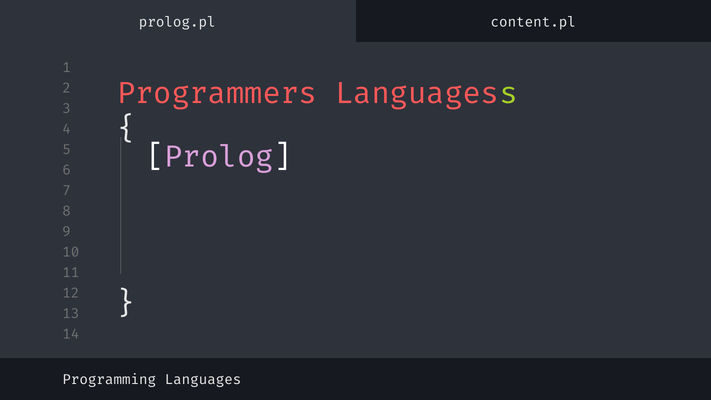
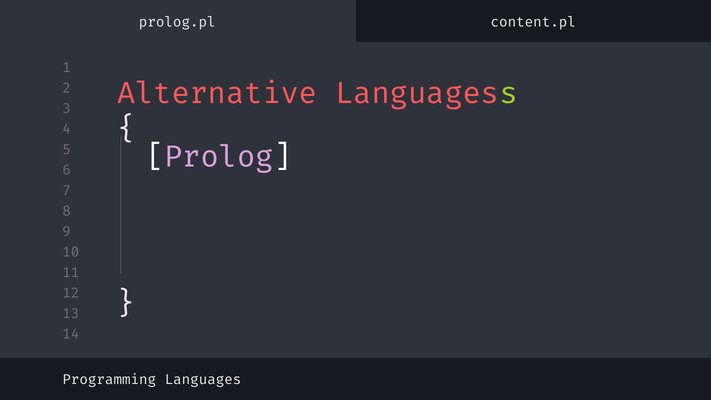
Programmers: Programmers -> Alternative
